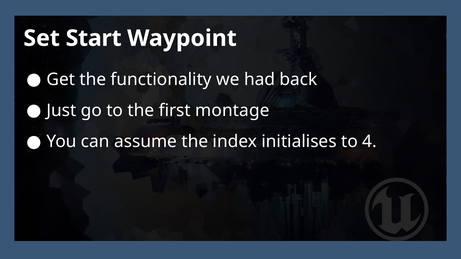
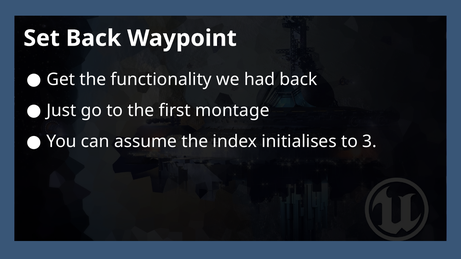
Set Start: Start -> Back
4: 4 -> 3
